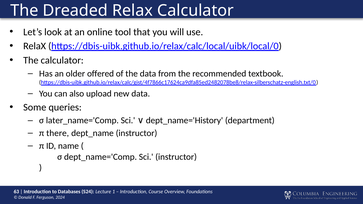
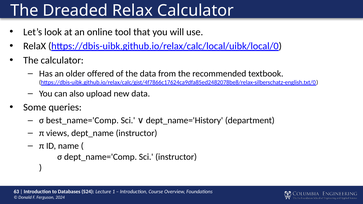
later_name='Comp: later_name='Comp -> best_name='Comp
there: there -> views
